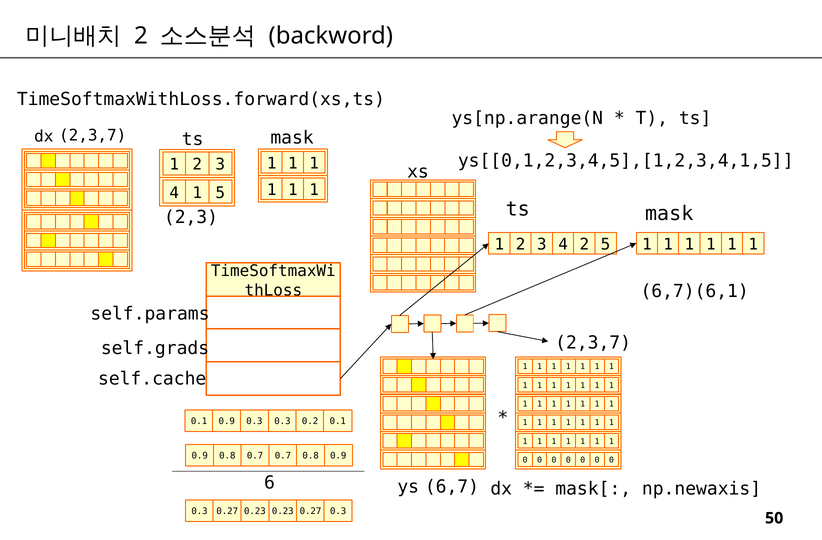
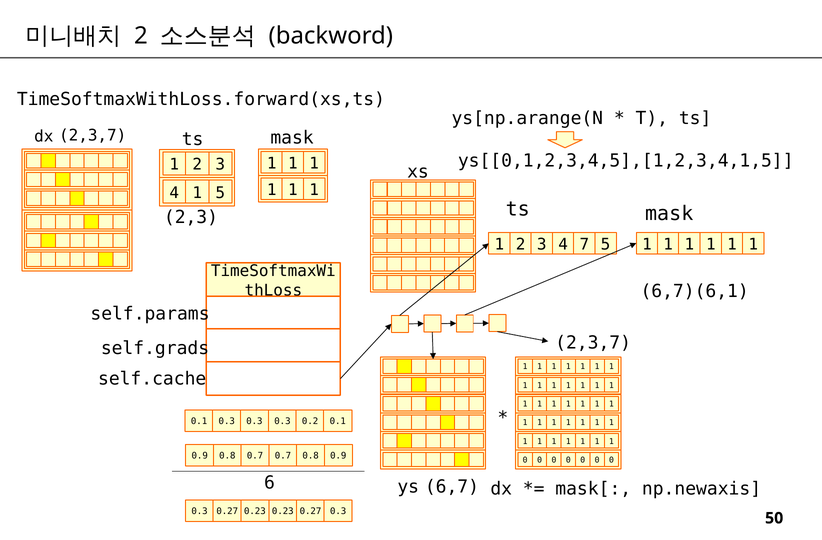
4 2: 2 -> 7
0.1 0.9: 0.9 -> 0.3
